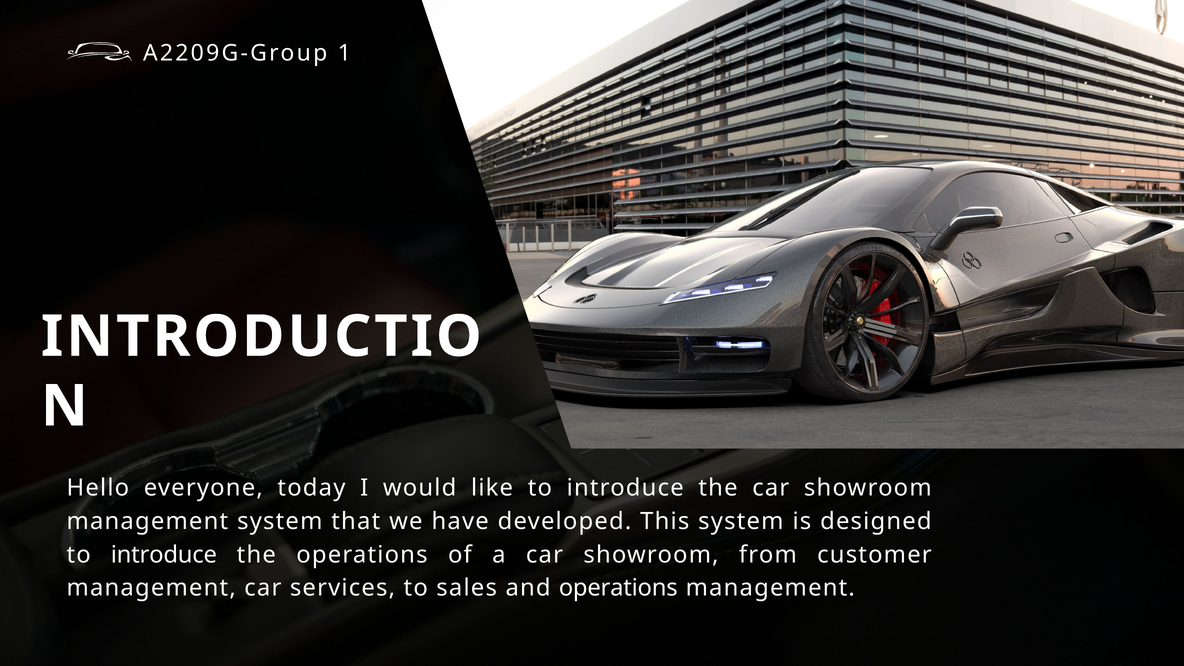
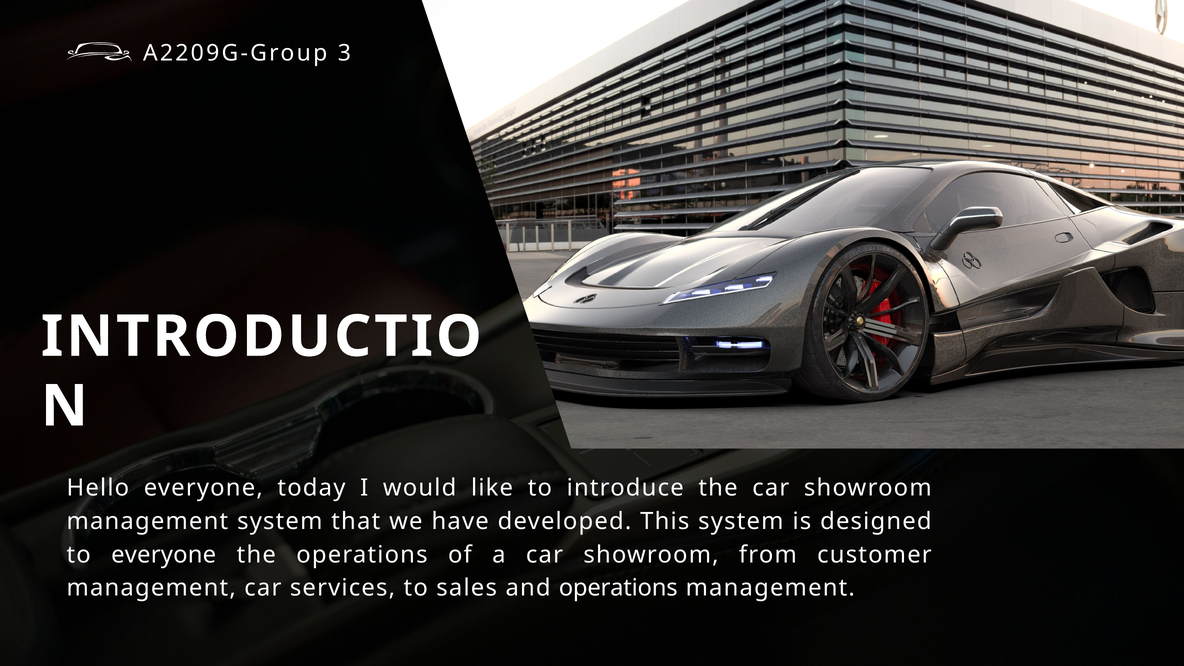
1: 1 -> 3
introduce at (164, 555): introduce -> everyone
